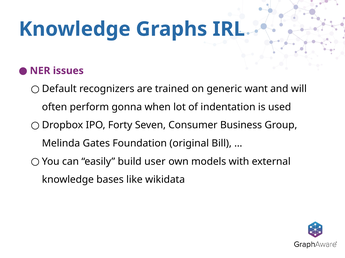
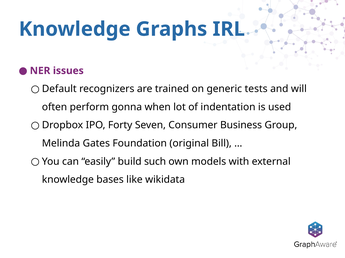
want: want -> tests
user: user -> such
